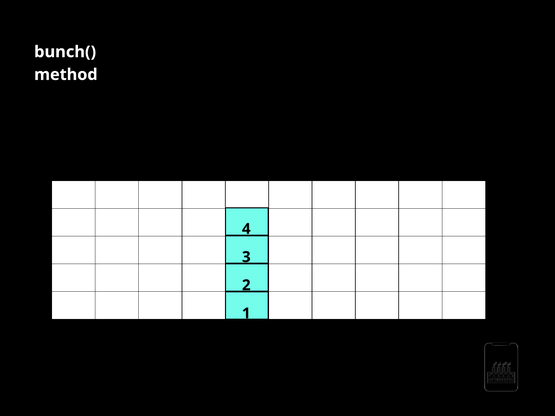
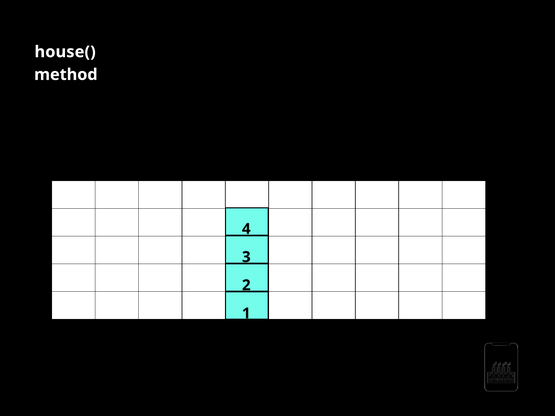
bunch(: bunch( -> house(
